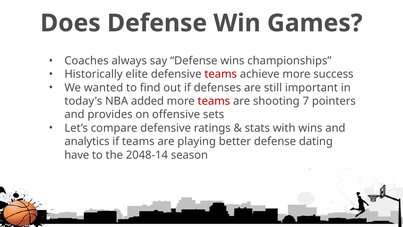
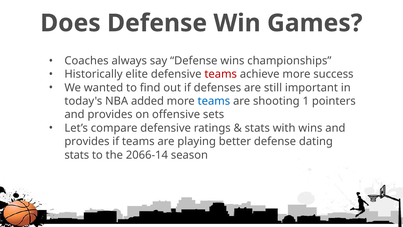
teams at (214, 101) colour: red -> blue
7: 7 -> 1
analytics at (87, 141): analytics -> provides
have at (77, 155): have -> stats
2048-14: 2048-14 -> 2066-14
